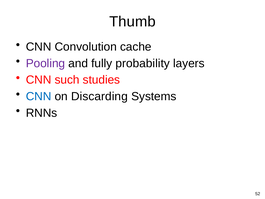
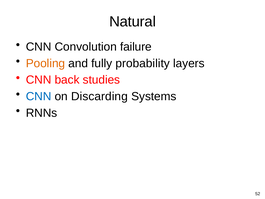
Thumb: Thumb -> Natural
cache: cache -> failure
Pooling colour: purple -> orange
such: such -> back
